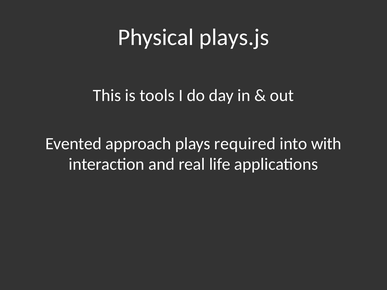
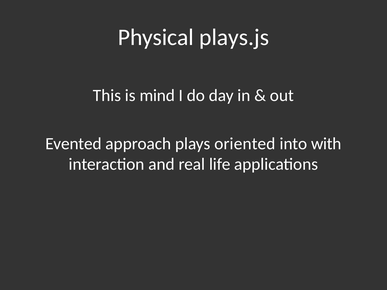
tools: tools -> mind
required: required -> oriented
